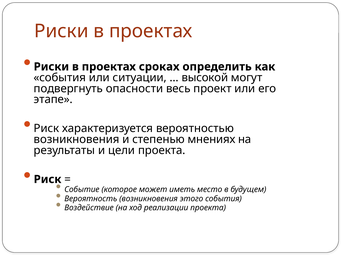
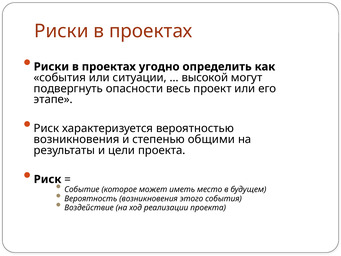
сроках: сроках -> угодно
мнениях: мнениях -> общими
